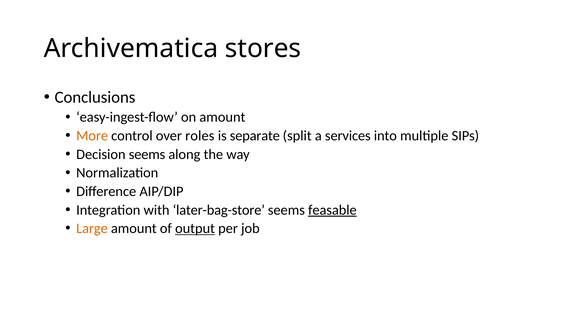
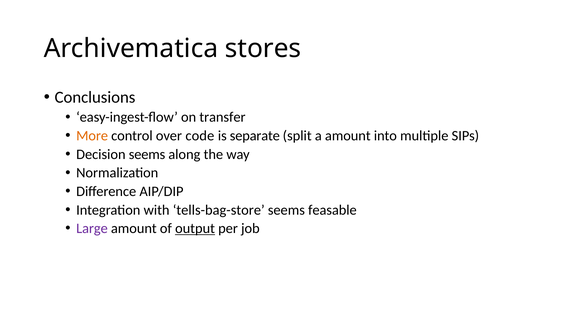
on amount: amount -> transfer
roles: roles -> code
a services: services -> amount
later-bag-store: later-bag-store -> tells-bag-store
feasable underline: present -> none
Large colour: orange -> purple
